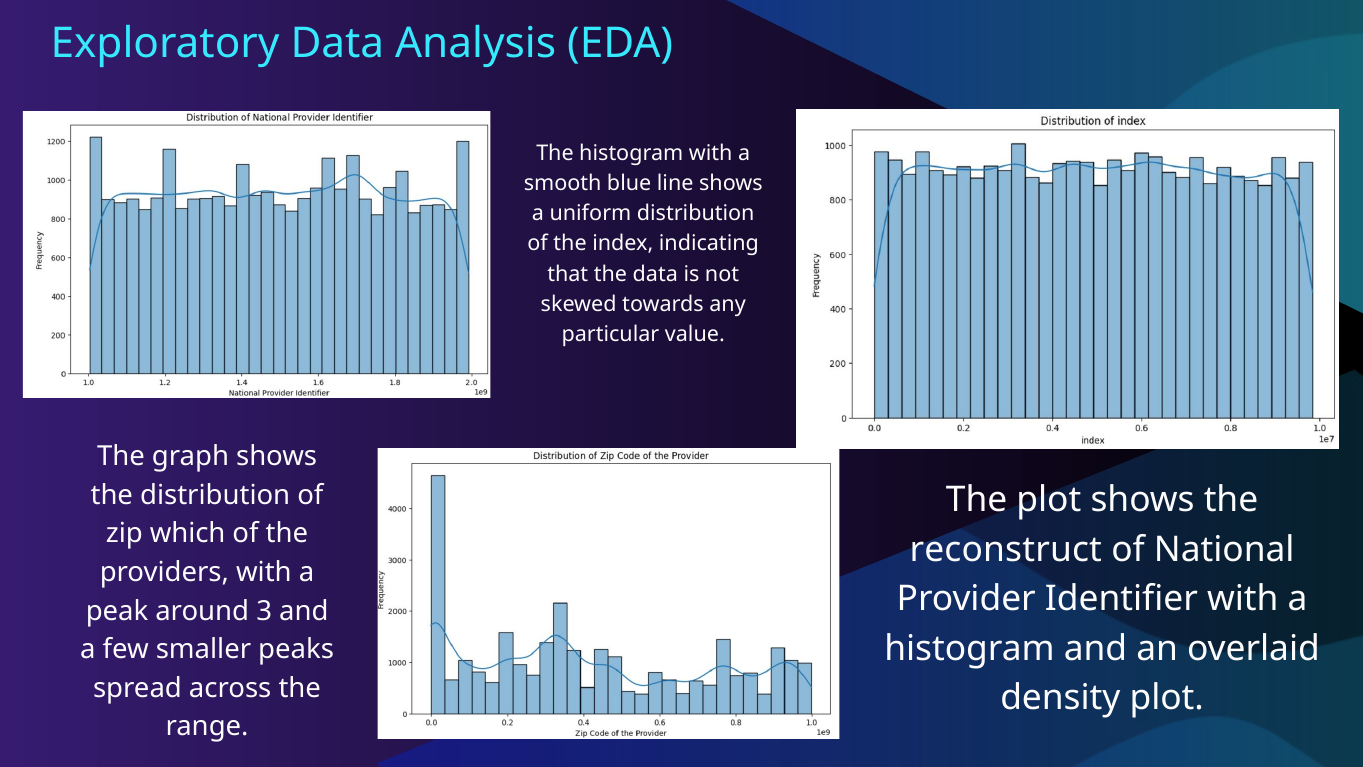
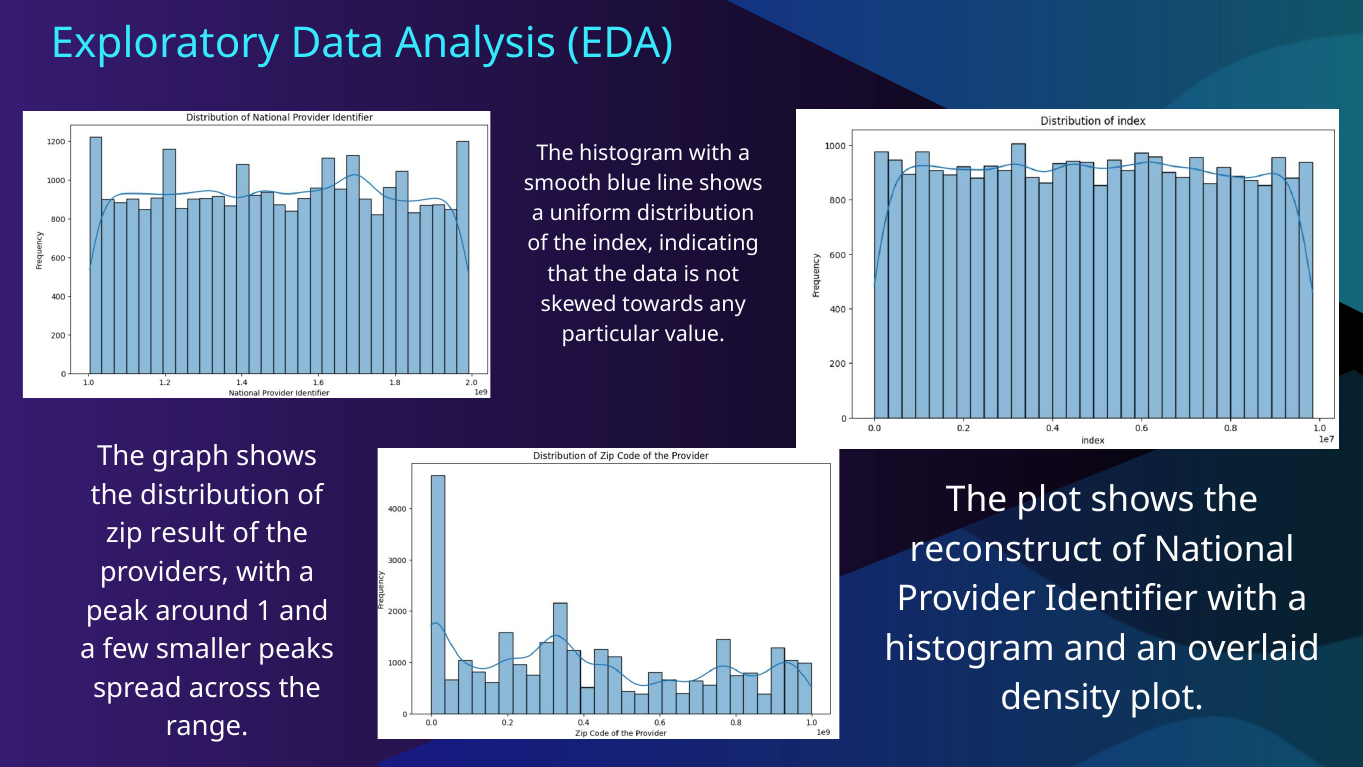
which: which -> result
3: 3 -> 1
